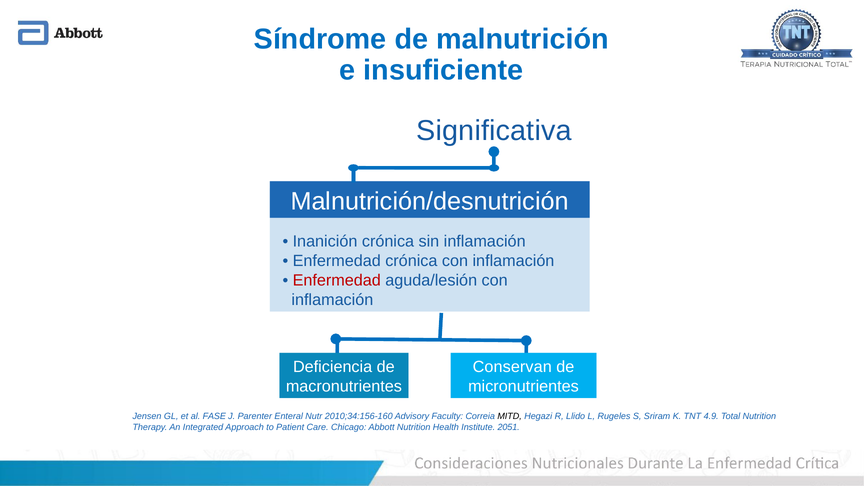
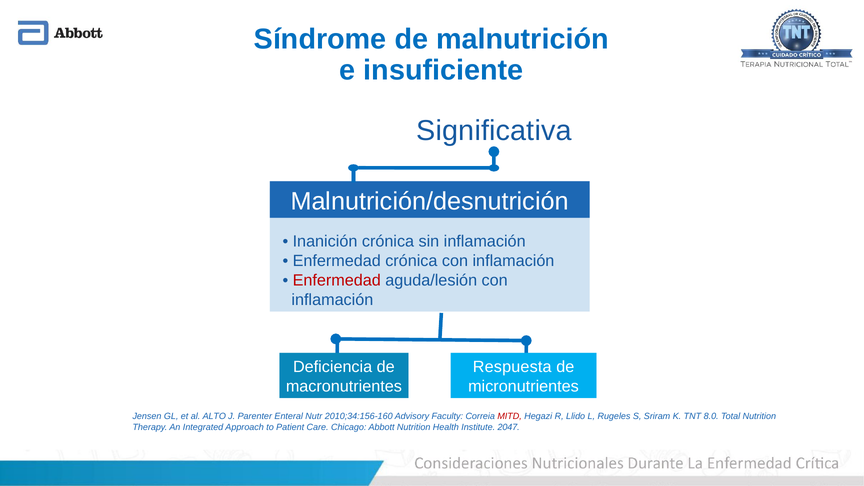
Conservan: Conservan -> Respuesta
FASE: FASE -> ALTO
MITD colour: black -> red
4.9: 4.9 -> 8.0
2051: 2051 -> 2047
